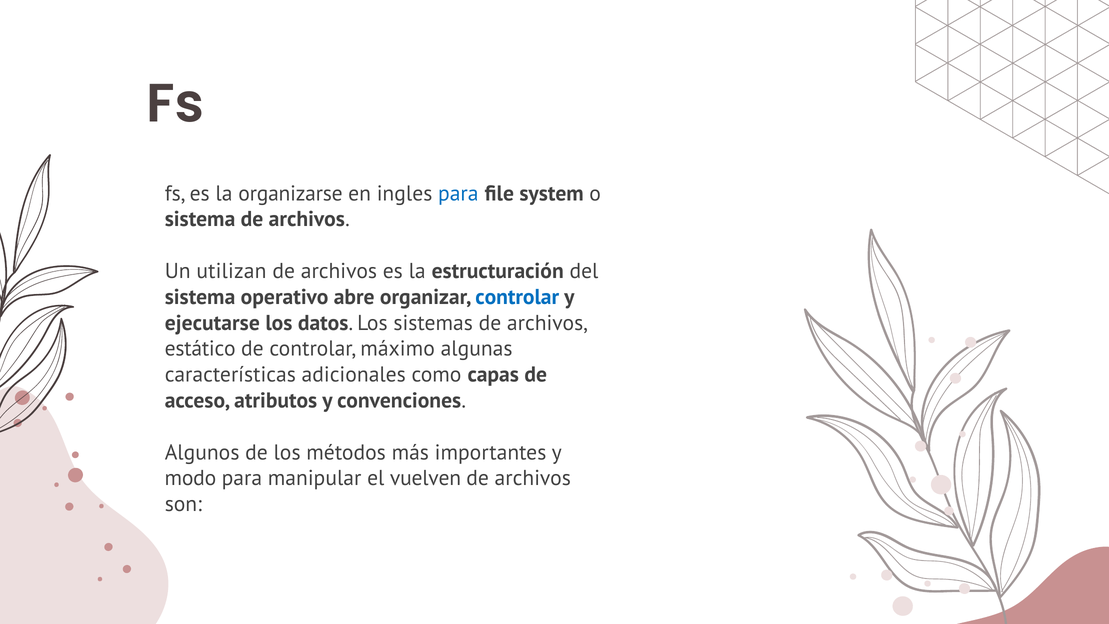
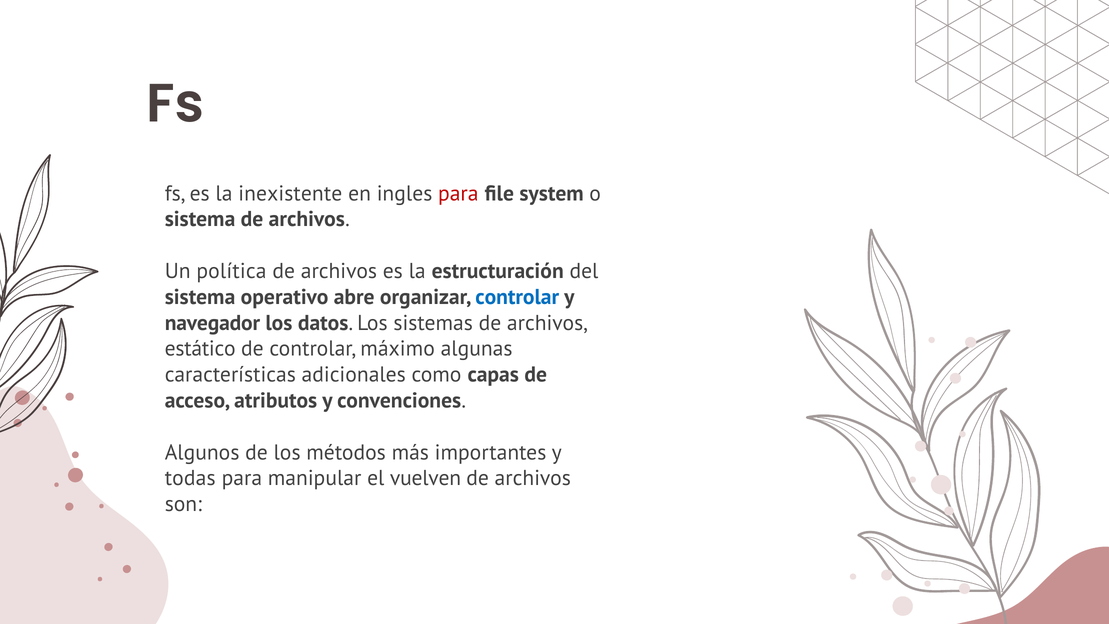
organizarse: organizarse -> inexistente
para at (458, 193) colour: blue -> red
utilizan: utilizan -> política
ejecutarse: ejecutarse -> navegador
modo: modo -> todas
